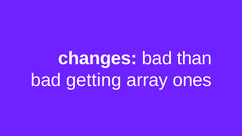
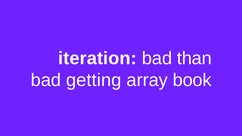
changes: changes -> iteration
ones: ones -> book
